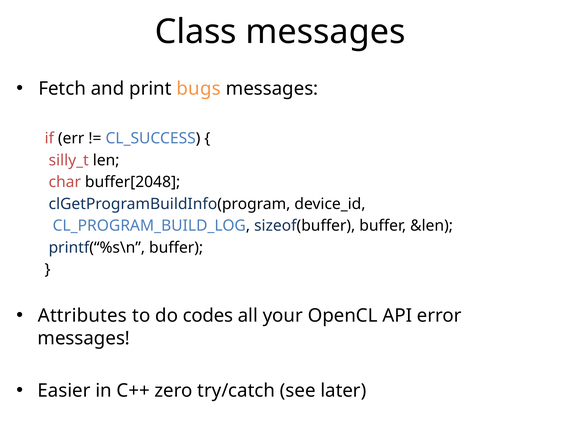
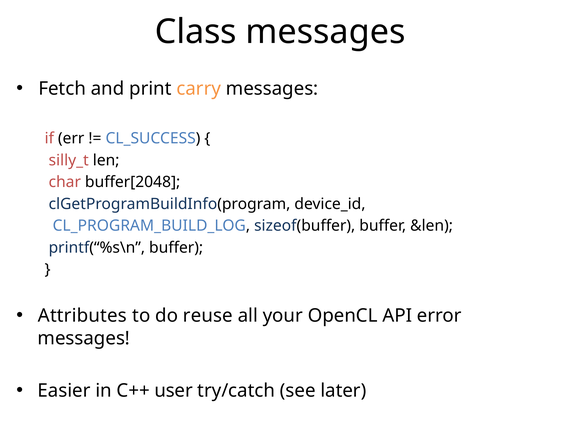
bugs: bugs -> carry
codes: codes -> reuse
zero: zero -> user
